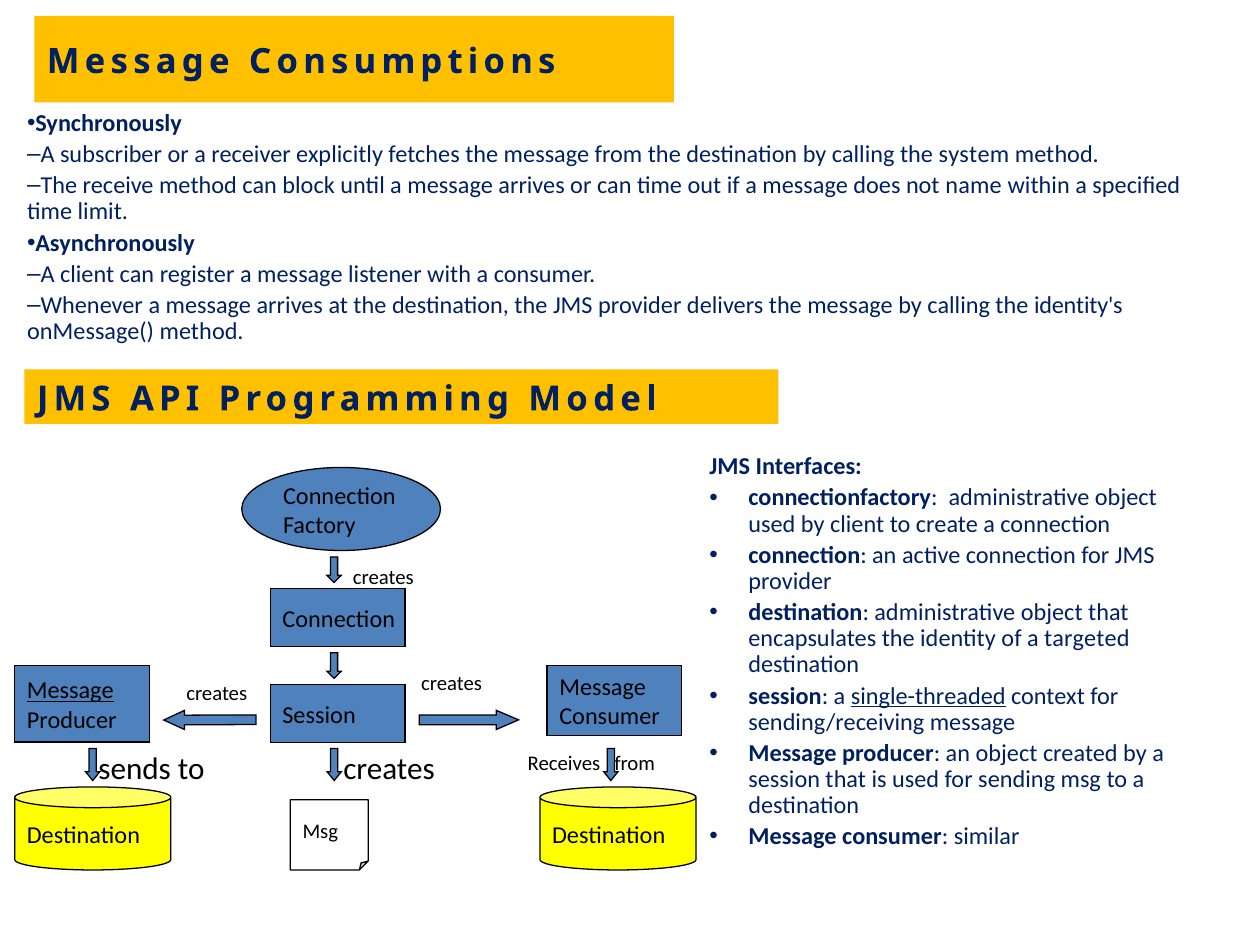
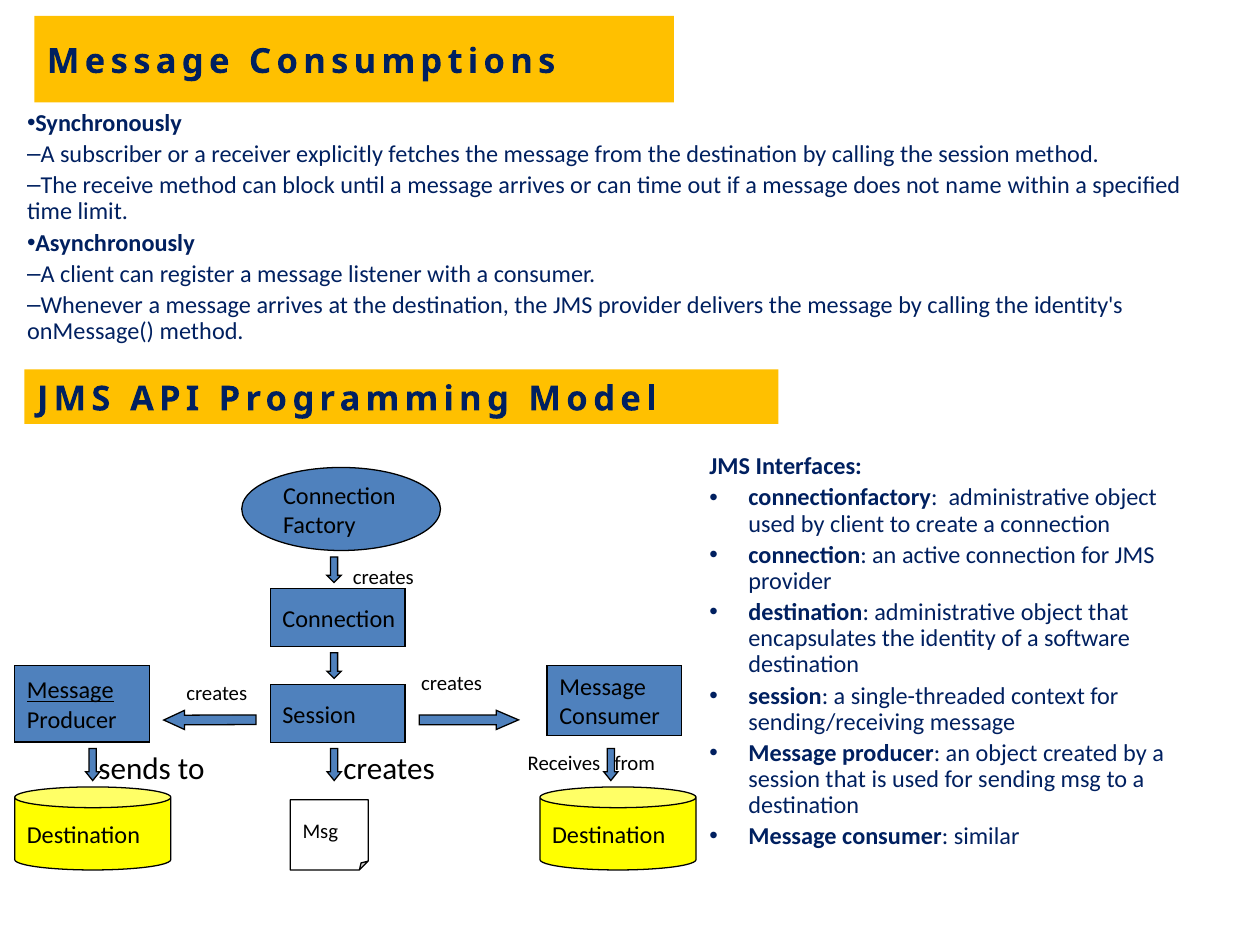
the system: system -> session
targeted: targeted -> software
single-threaded underline: present -> none
